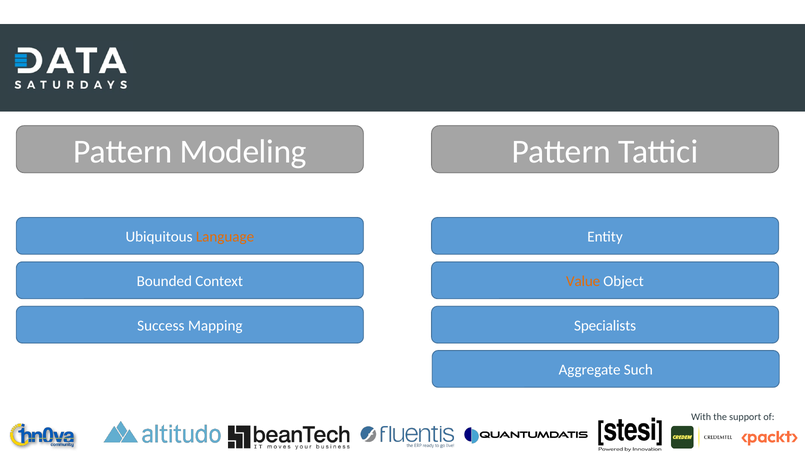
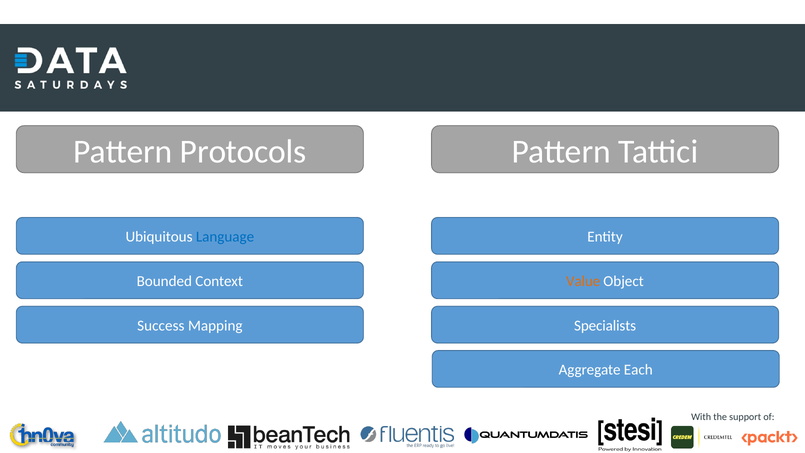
Modeling: Modeling -> Protocols
Language colour: orange -> blue
Such: Such -> Each
